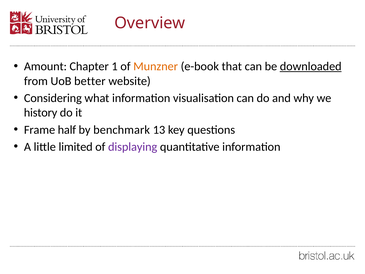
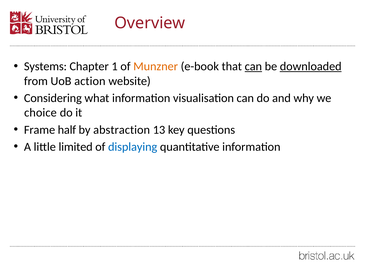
Amount: Amount -> Systems
can at (253, 66) underline: none -> present
better: better -> action
history: history -> choice
benchmark: benchmark -> abstraction
displaying colour: purple -> blue
